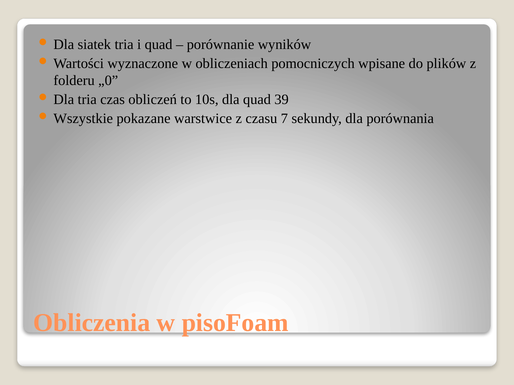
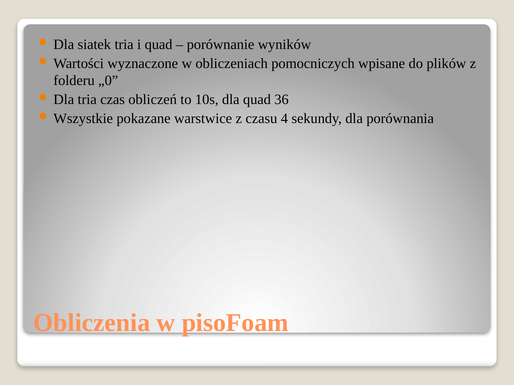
39: 39 -> 36
7: 7 -> 4
